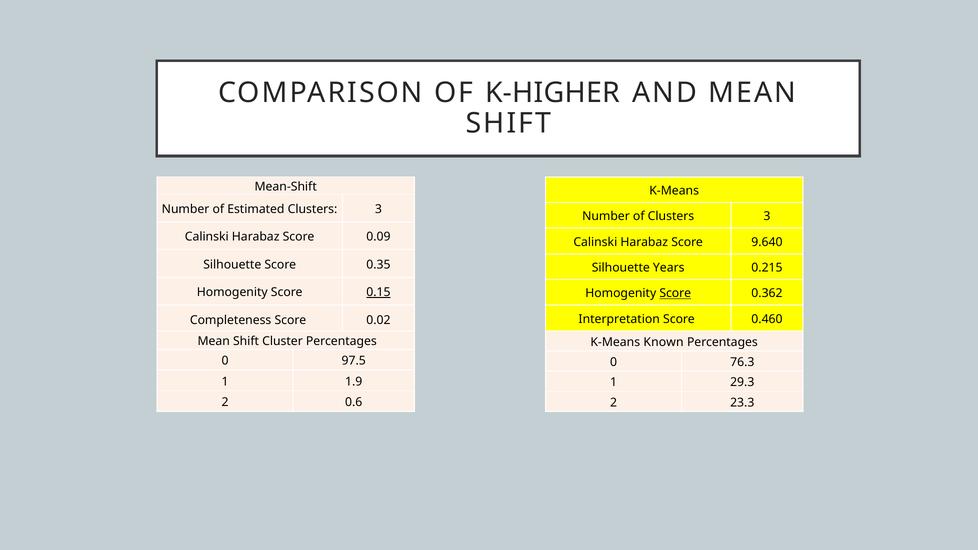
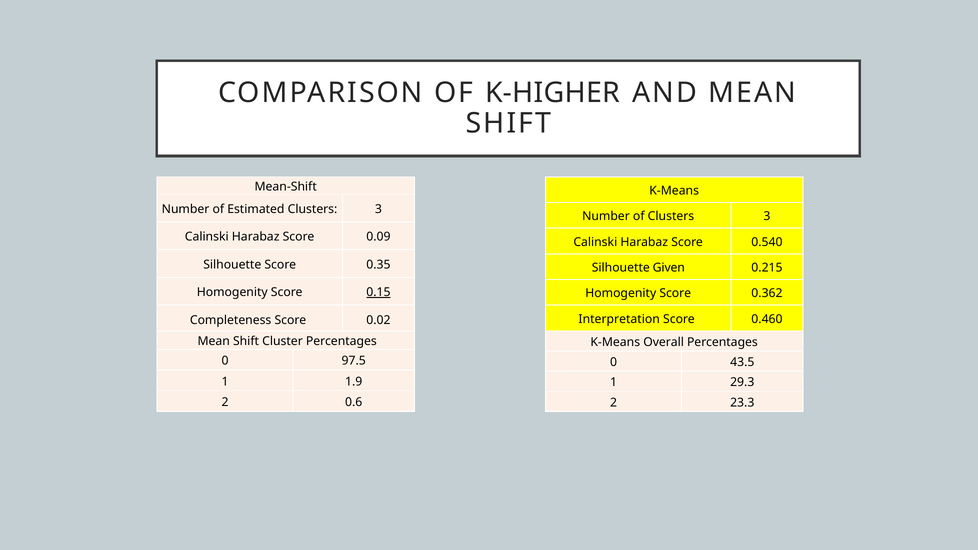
9.640: 9.640 -> 0.540
Years: Years -> Given
Score at (675, 293) underline: present -> none
Known: Known -> Overall
76.3: 76.3 -> 43.5
